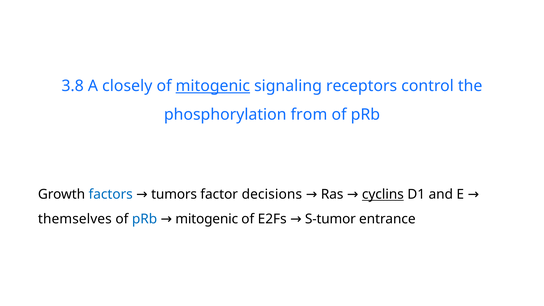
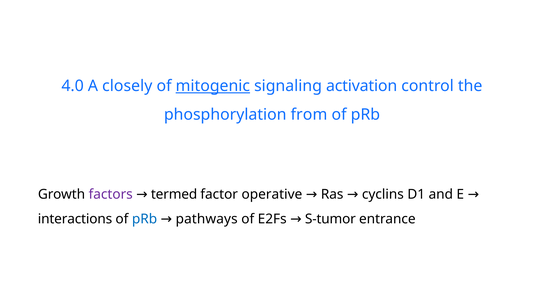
3.8: 3.8 -> 4.0
receptors: receptors -> activation
factors colour: blue -> purple
tumors: tumors -> termed
decisions: decisions -> operative
cyclins underline: present -> none
themselves: themselves -> interactions
mitogenic at (207, 219): mitogenic -> pathways
